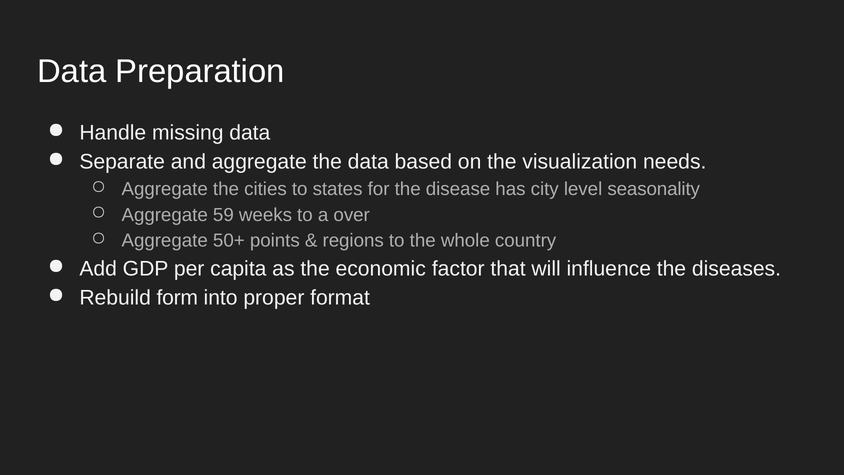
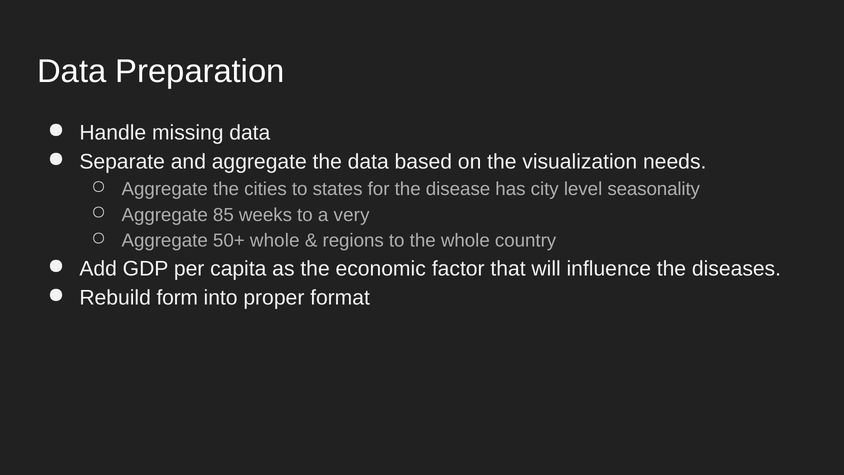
59: 59 -> 85
over: over -> very
50+ points: points -> whole
